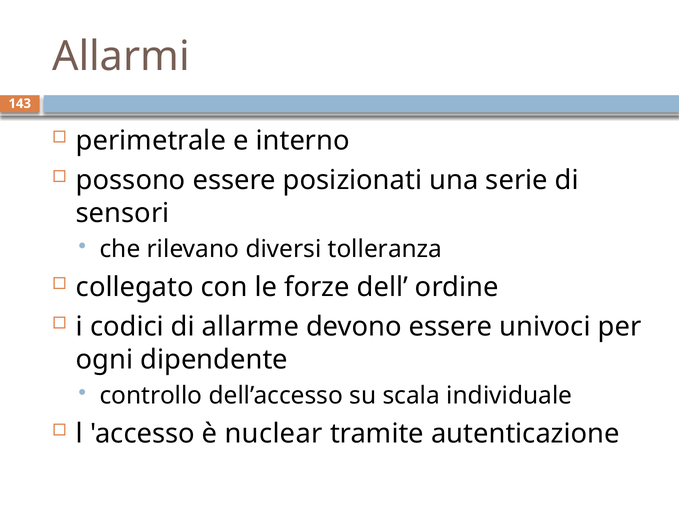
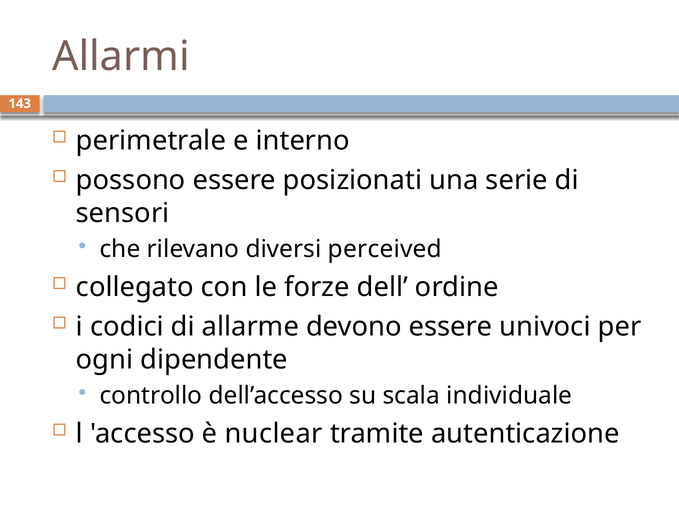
tolleranza: tolleranza -> perceived
